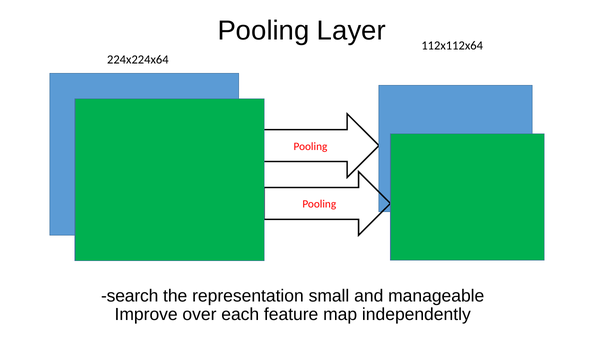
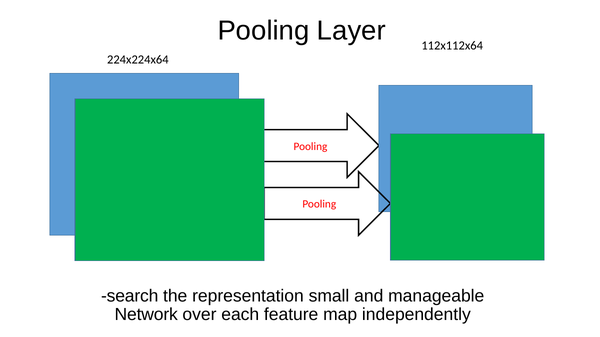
Improve: Improve -> Network
